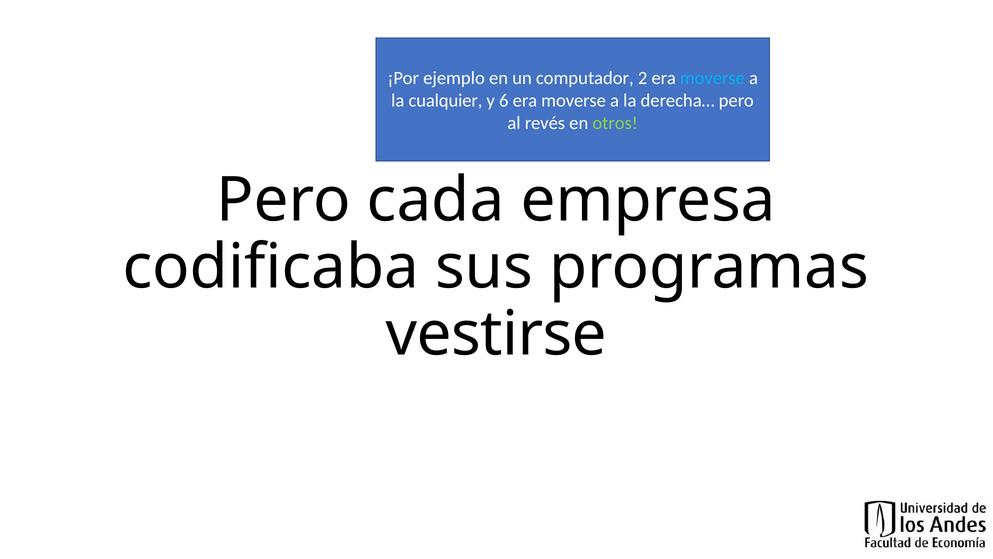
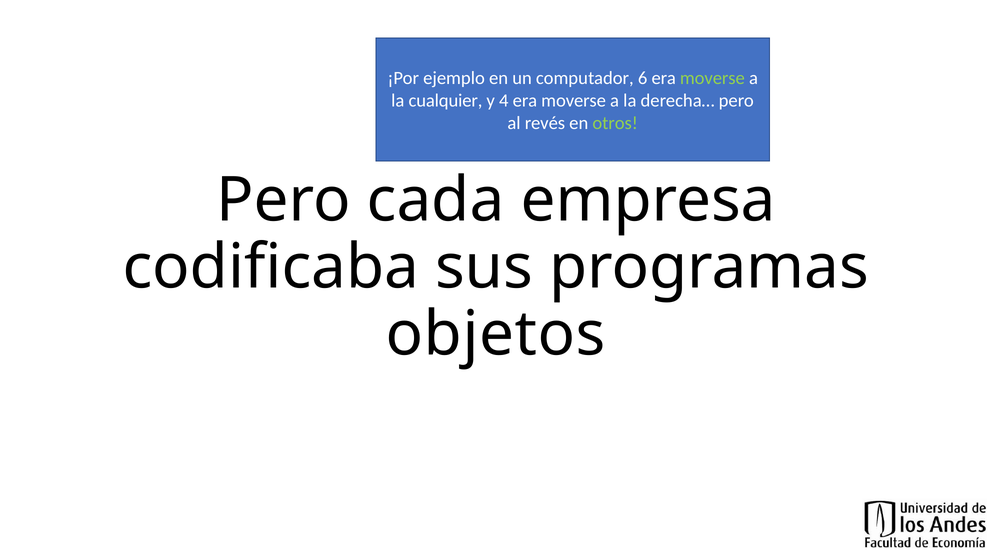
2: 2 -> 6
moverse at (712, 78) colour: light blue -> light green
6: 6 -> 4
vestirse: vestirse -> objetos
